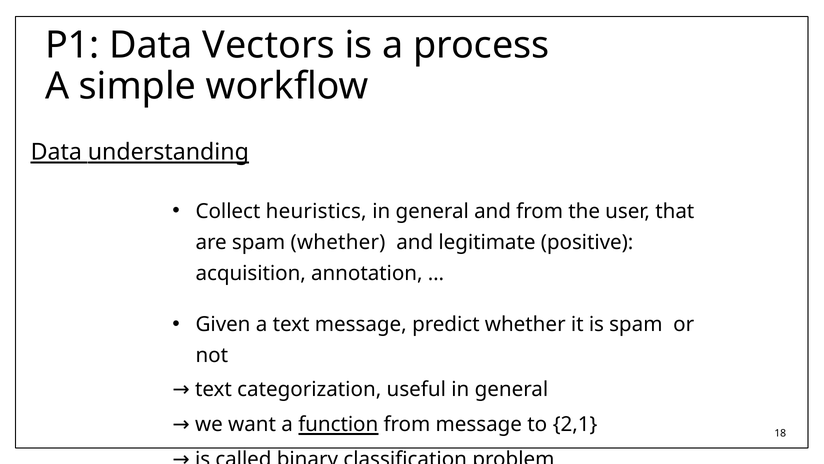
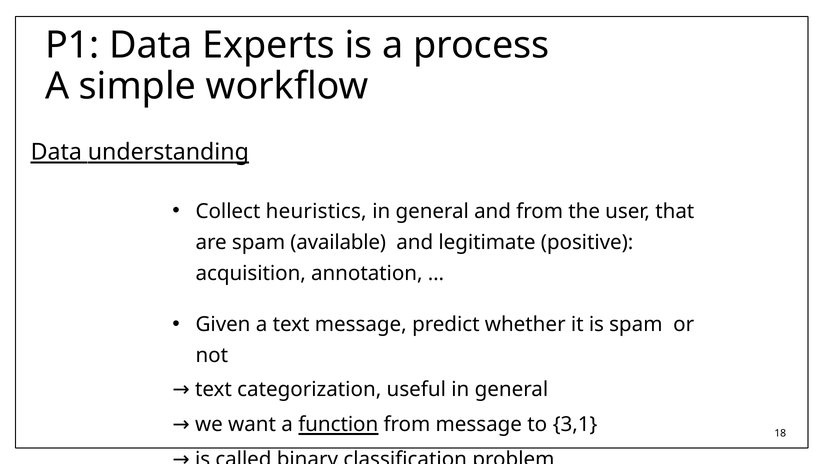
Vectors: Vectors -> Experts
spam whether: whether -> available
2,1: 2,1 -> 3,1
